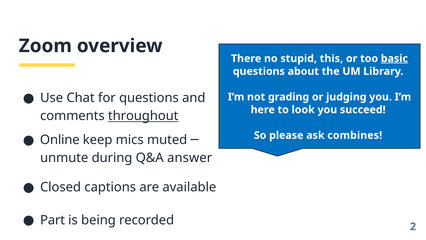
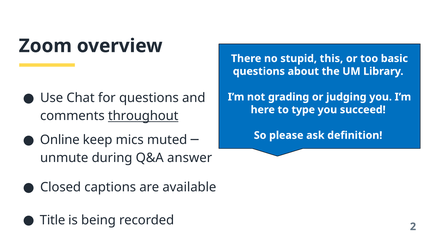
basic underline: present -> none
look: look -> type
combines: combines -> definition
Part: Part -> Title
